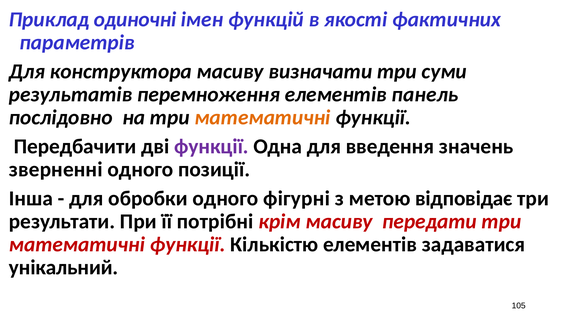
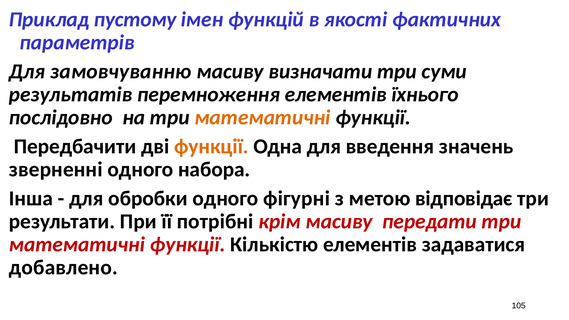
одиночні: одиночні -> пустому
конструктора: конструктора -> замовчуванню
панель: панель -> їхнього
функції at (211, 146) colour: purple -> orange
позиції: позиції -> набора
унікальний: унікальний -> добавлено
